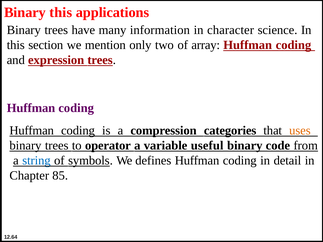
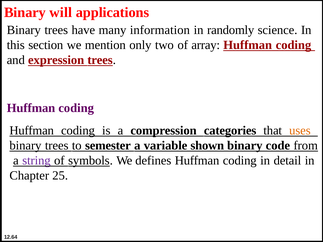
Binary this: this -> will
character: character -> randomly
operator: operator -> semester
useful: useful -> shown
string colour: blue -> purple
85: 85 -> 25
